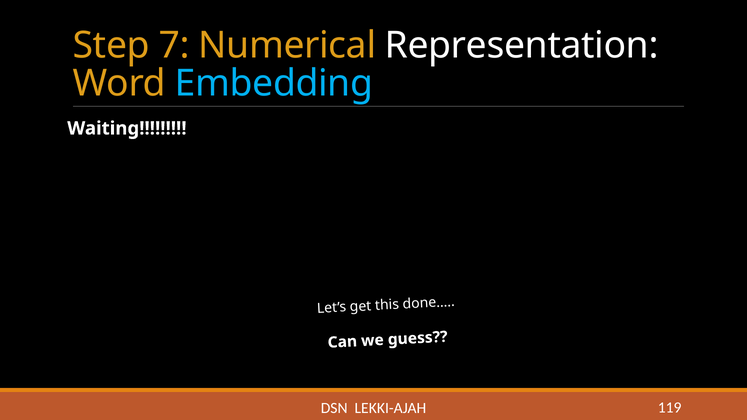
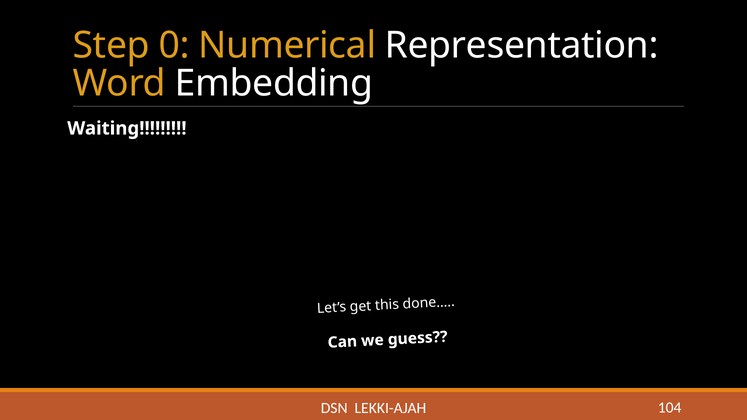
7: 7 -> 0
Embedding colour: light blue -> white
119: 119 -> 104
